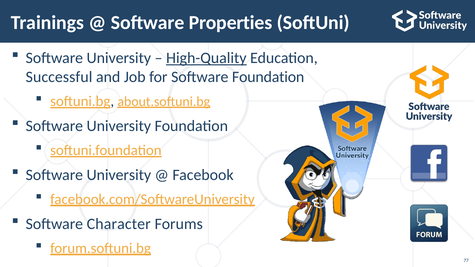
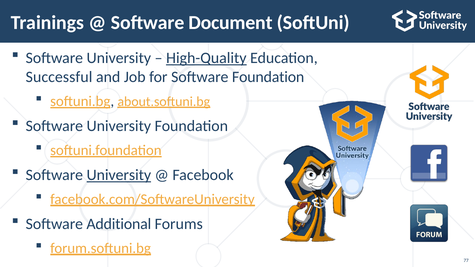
Properties: Properties -> Document
University at (119, 175) underline: none -> present
Character: Character -> Additional
